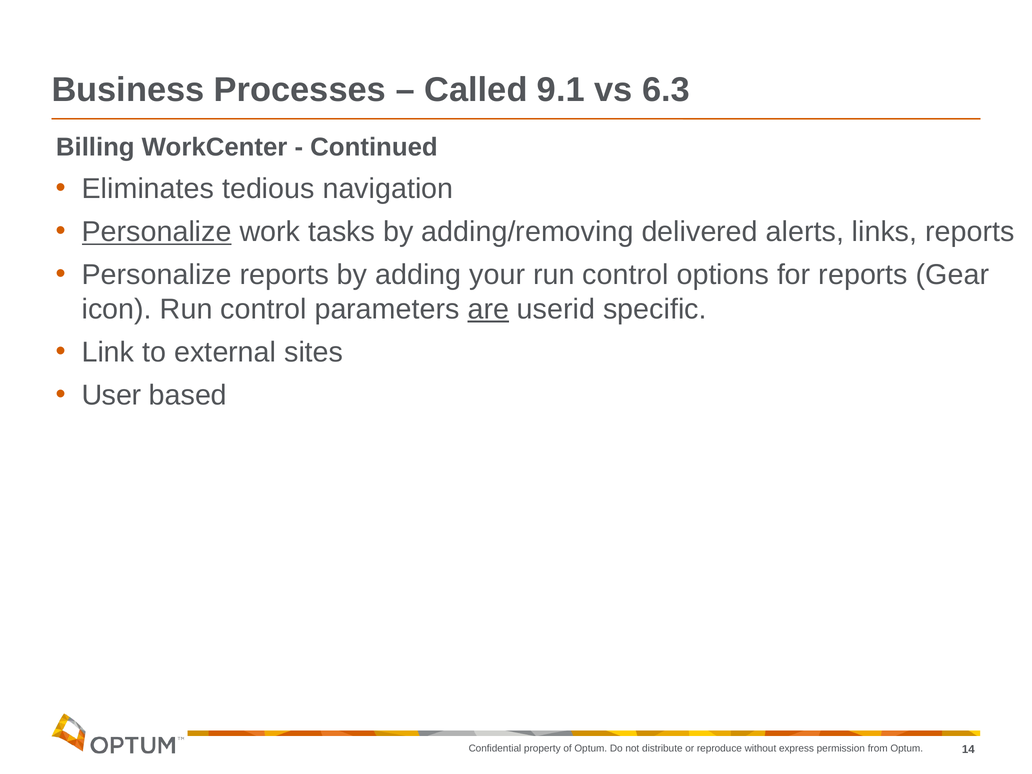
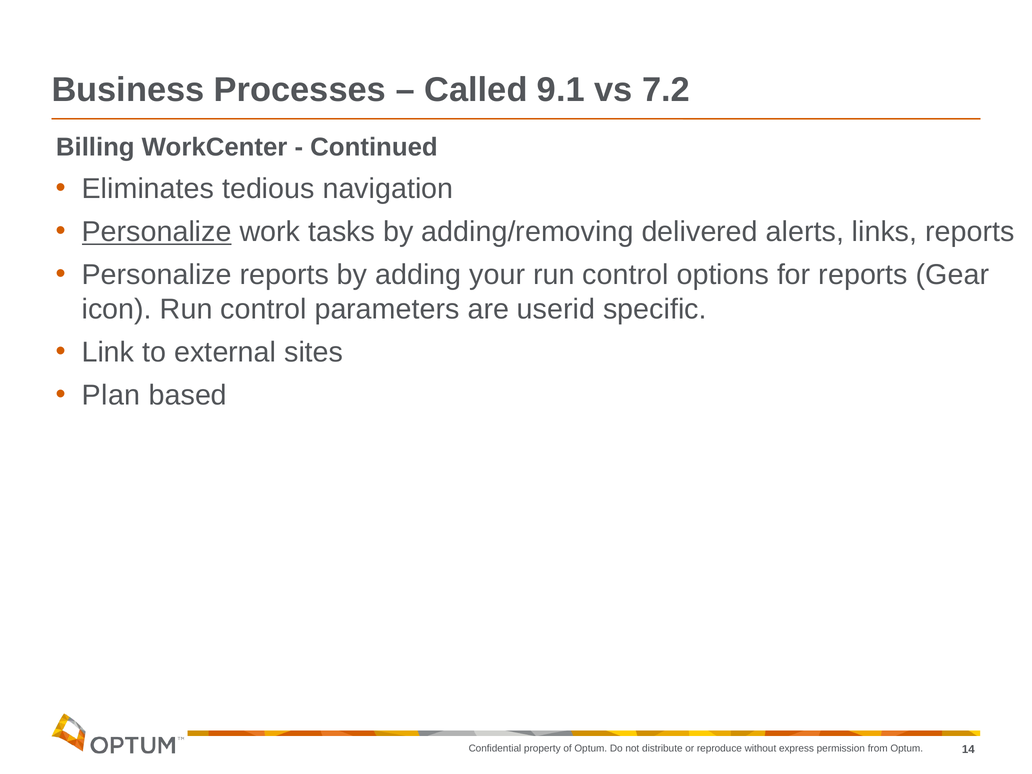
6.3: 6.3 -> 7.2
are underline: present -> none
User: User -> Plan
